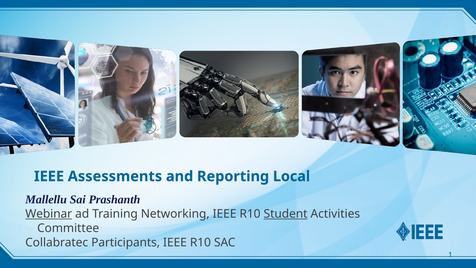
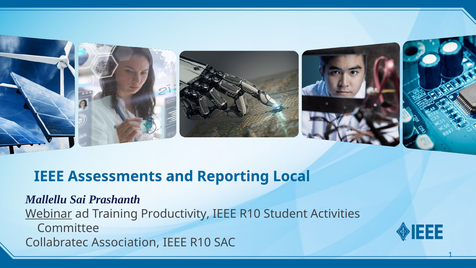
Networking: Networking -> Productivity
Student underline: present -> none
Participants: Participants -> Association
